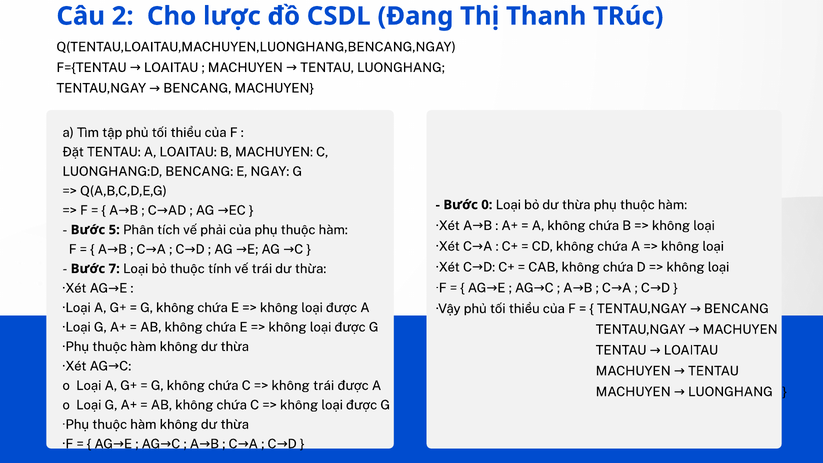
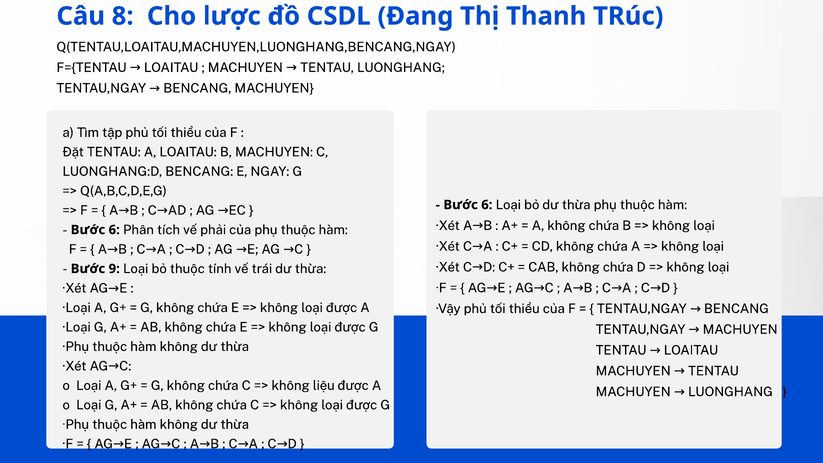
2: 2 -> 8
0 at (487, 205): 0 -> 6
5 at (114, 230): 5 -> 6
7: 7 -> 9
không trái: trái -> liệu
